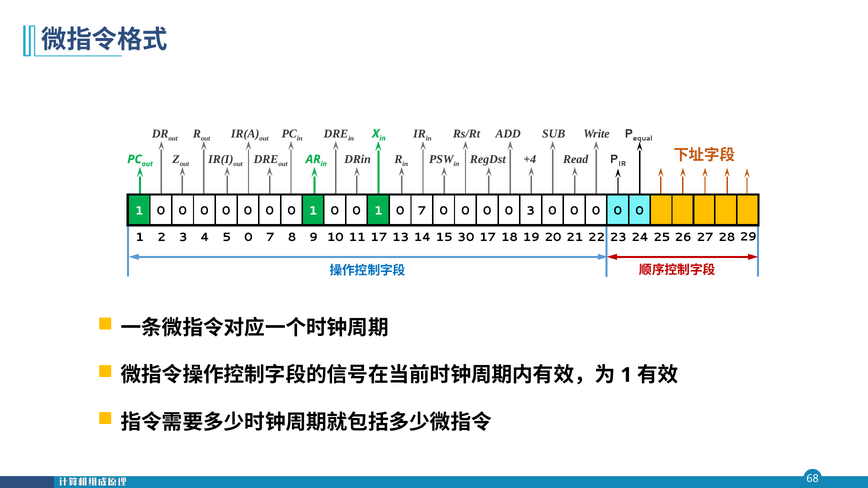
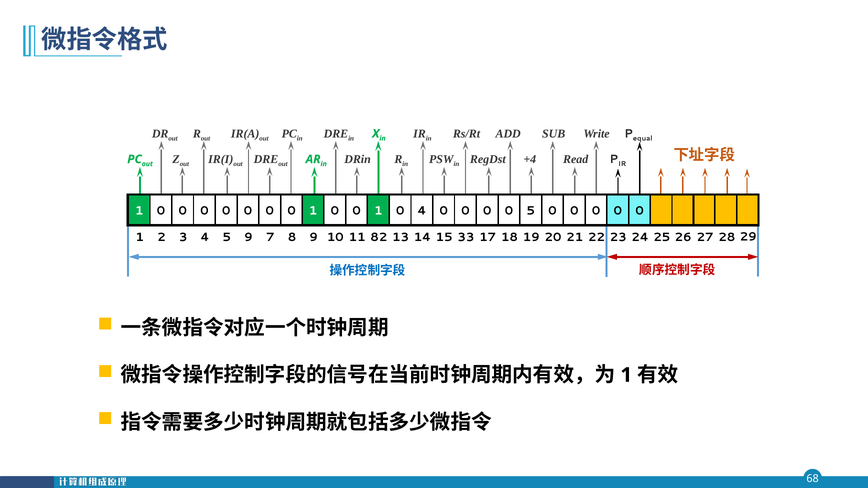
1 0 7: 7 -> 4
0 3: 3 -> 5
5 0: 0 -> 9
11 17: 17 -> 82
30: 30 -> 33
